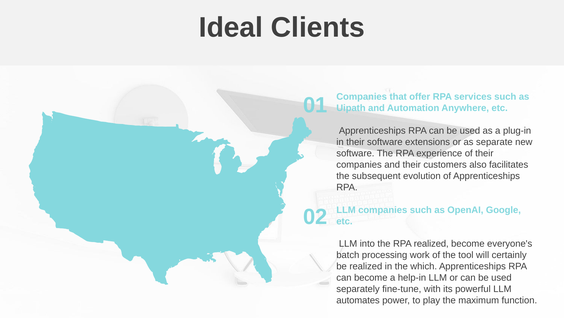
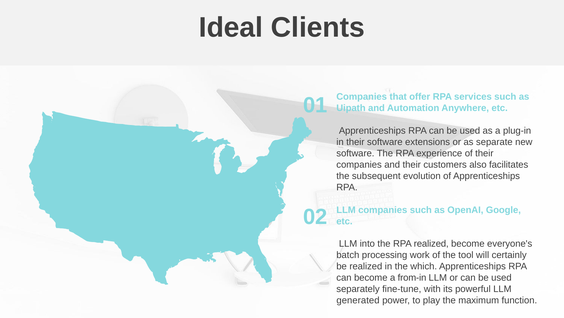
help-in: help-in -> from-in
automates: automates -> generated
